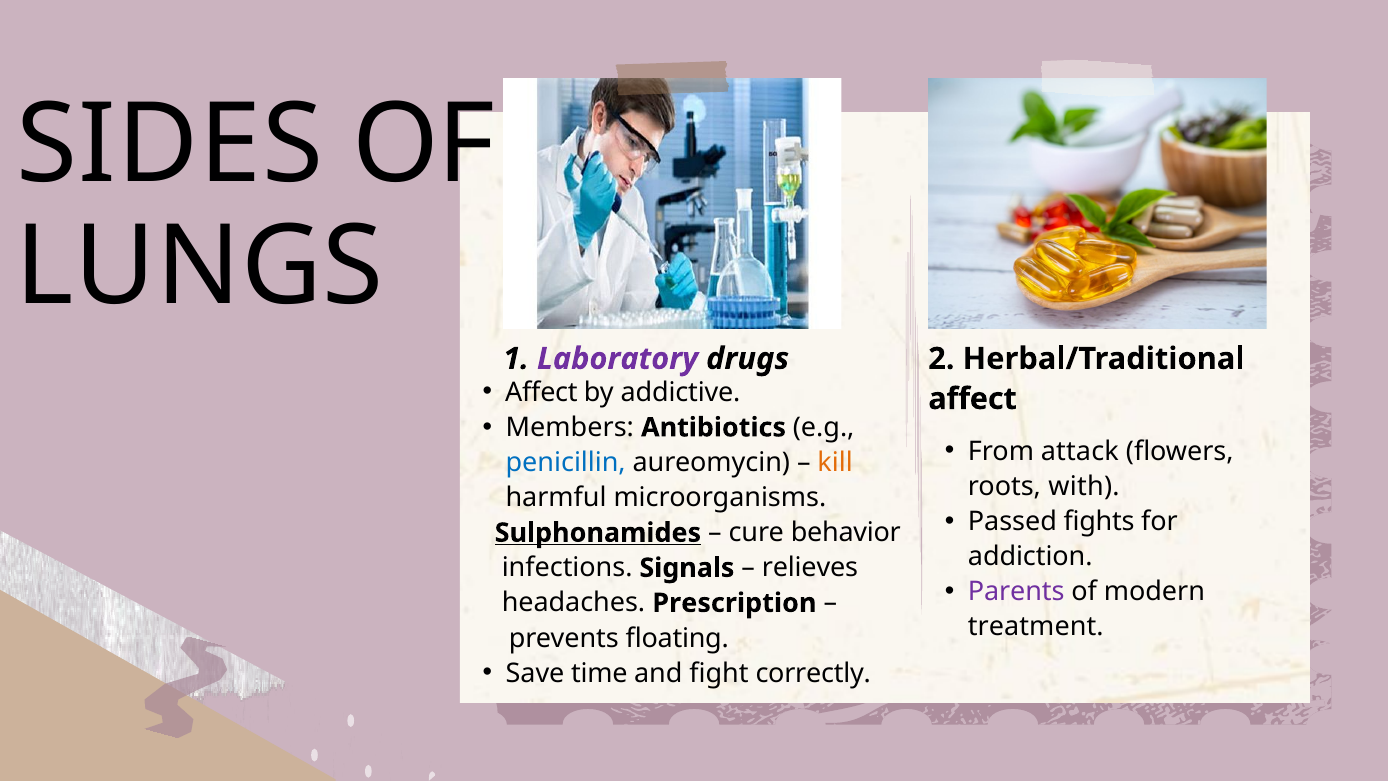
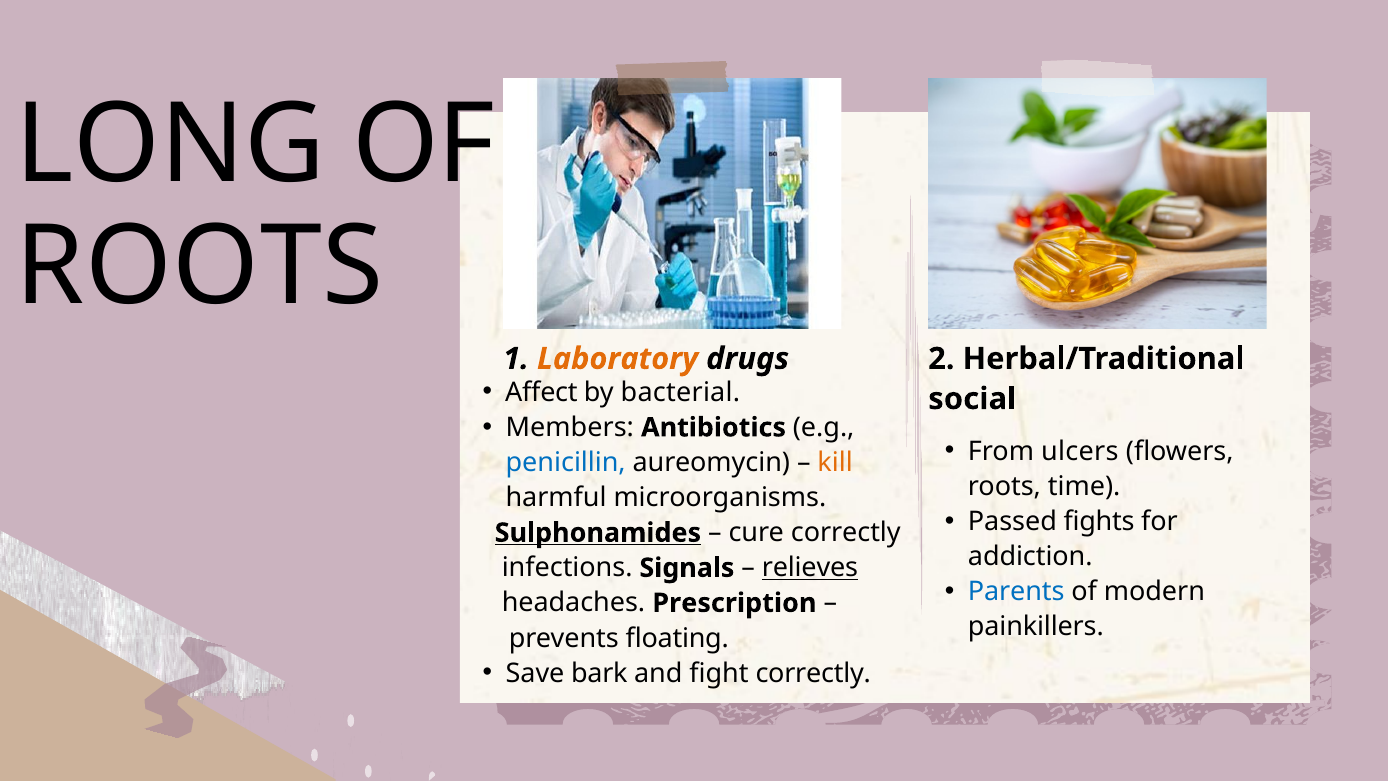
SIDES: SIDES -> LONG
LUNGS at (199, 267): LUNGS -> ROOTS
Laboratory colour: purple -> orange
addictive: addictive -> bacterial
affect at (973, 399): affect -> social
attack: attack -> ulcers
with: with -> time
cure behavior: behavior -> correctly
relieves underline: none -> present
Parents colour: purple -> blue
treatment: treatment -> painkillers
time: time -> bark
